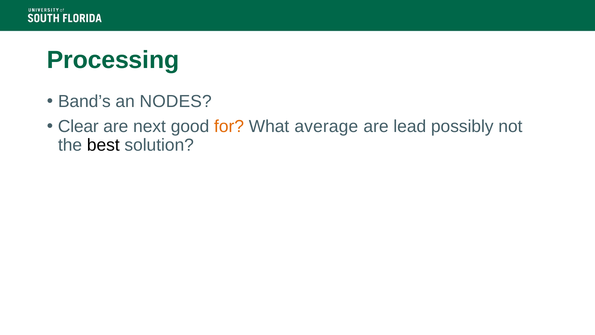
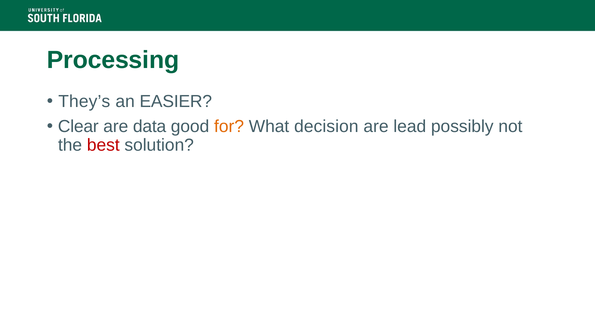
Band’s: Band’s -> They’s
NODES: NODES -> EASIER
next: next -> data
average: average -> decision
best colour: black -> red
